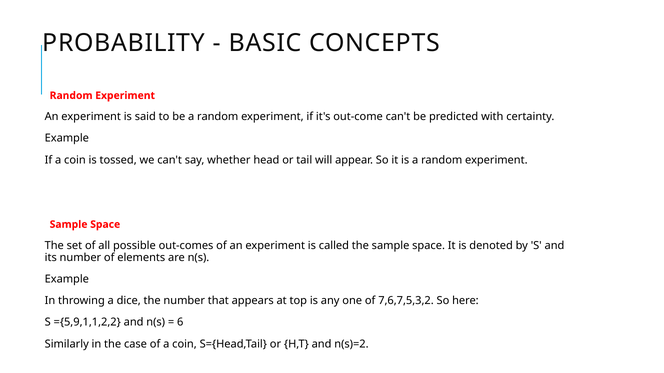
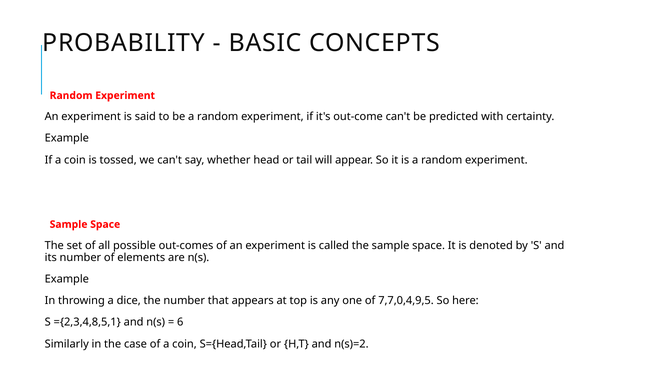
7,6,7,5,3,2: 7,6,7,5,3,2 -> 7,7,0,4,9,5
={5,9,1,1,2,2: ={5,9,1,1,2,2 -> ={2,3,4,8,5,1
